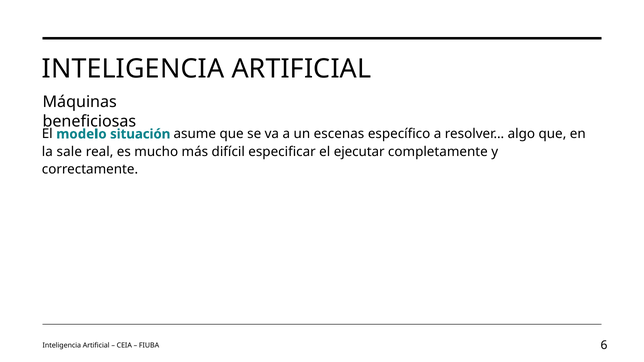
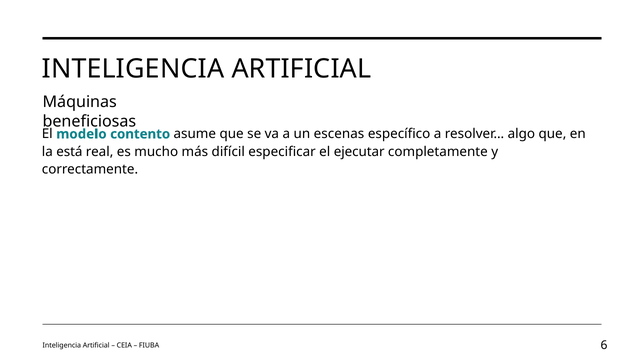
situación: situación -> contento
sale: sale -> está
